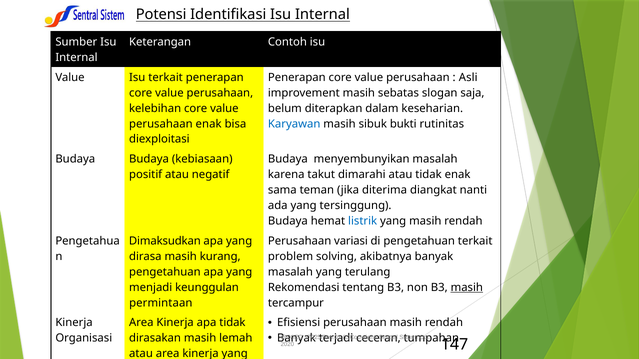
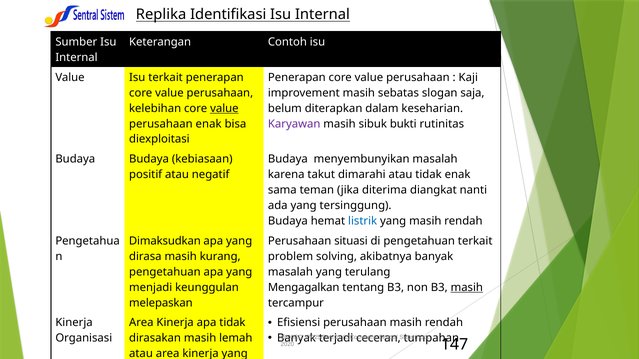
Potensi: Potensi -> Replika
Asli: Asli -> Kaji
value at (224, 108) underline: none -> present
Karyawan colour: blue -> purple
variasi: variasi -> situasi
Rekomendasi: Rekomendasi -> Mengagalkan
permintaan: permintaan -> melepaskan
